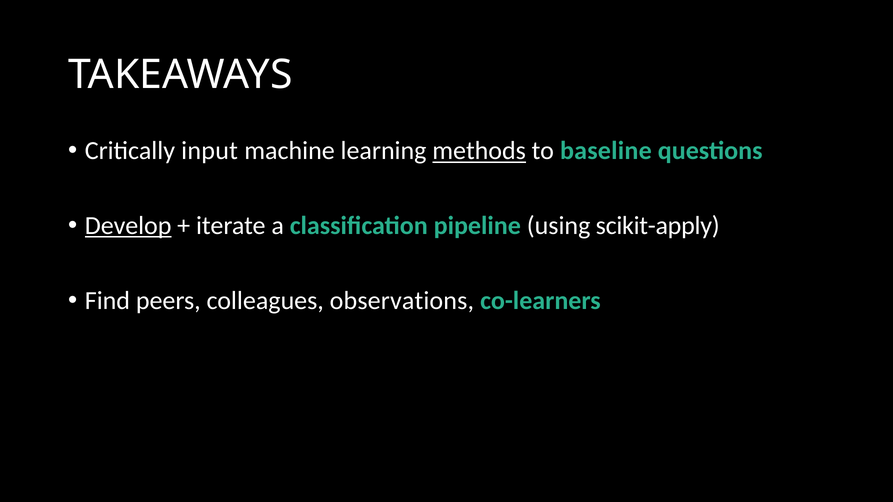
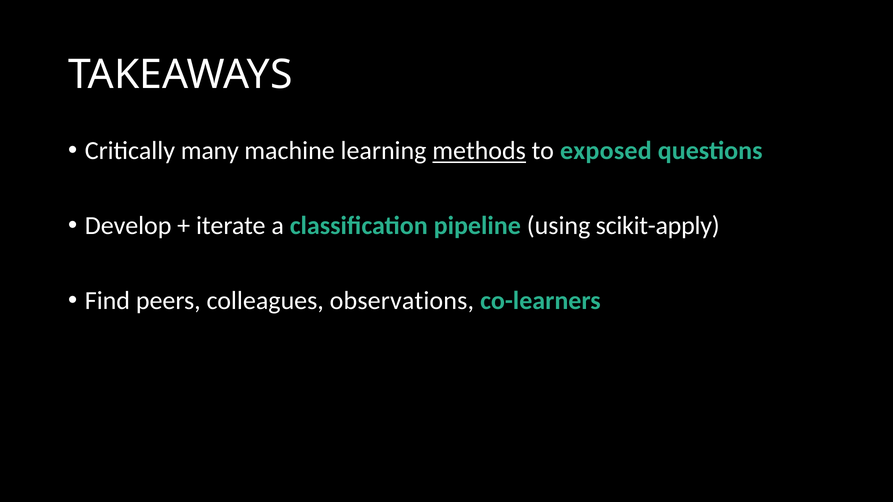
input: input -> many
baseline: baseline -> exposed
Develop underline: present -> none
